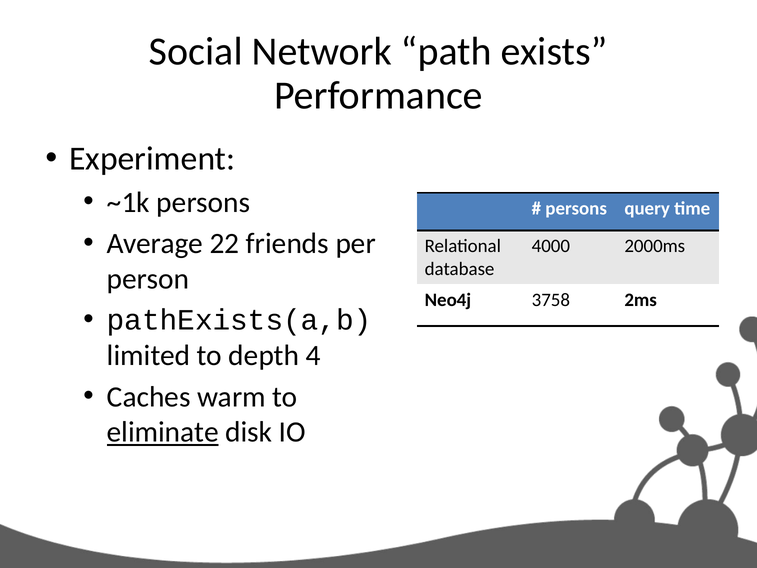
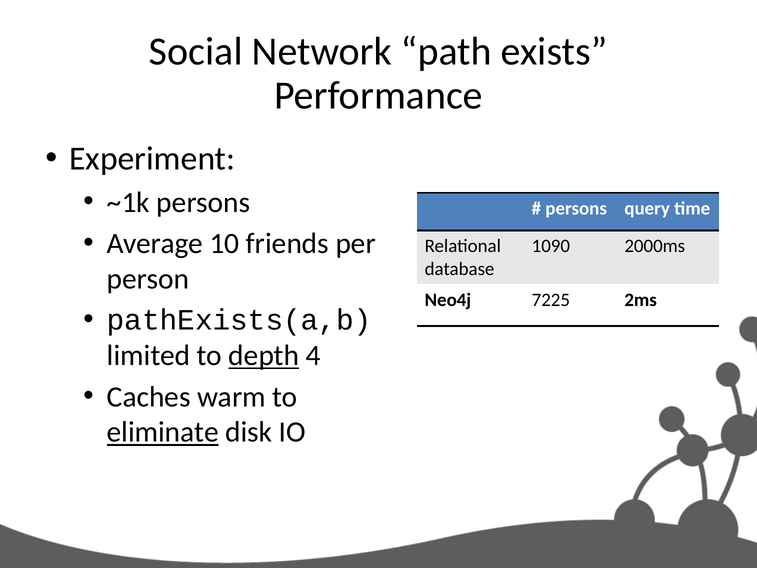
22: 22 -> 10
4000: 4000 -> 1090
3758: 3758 -> 7225
depth underline: none -> present
